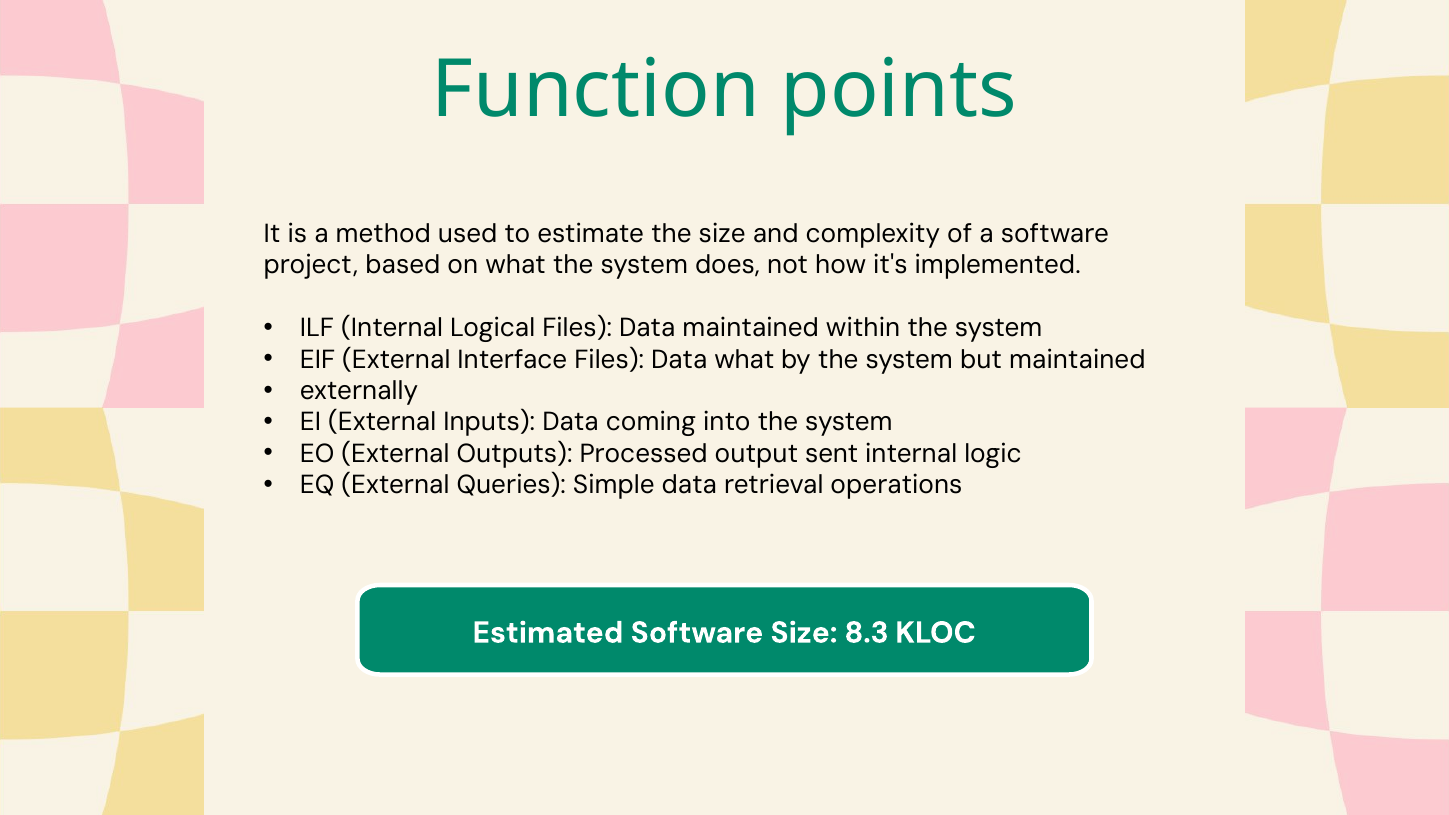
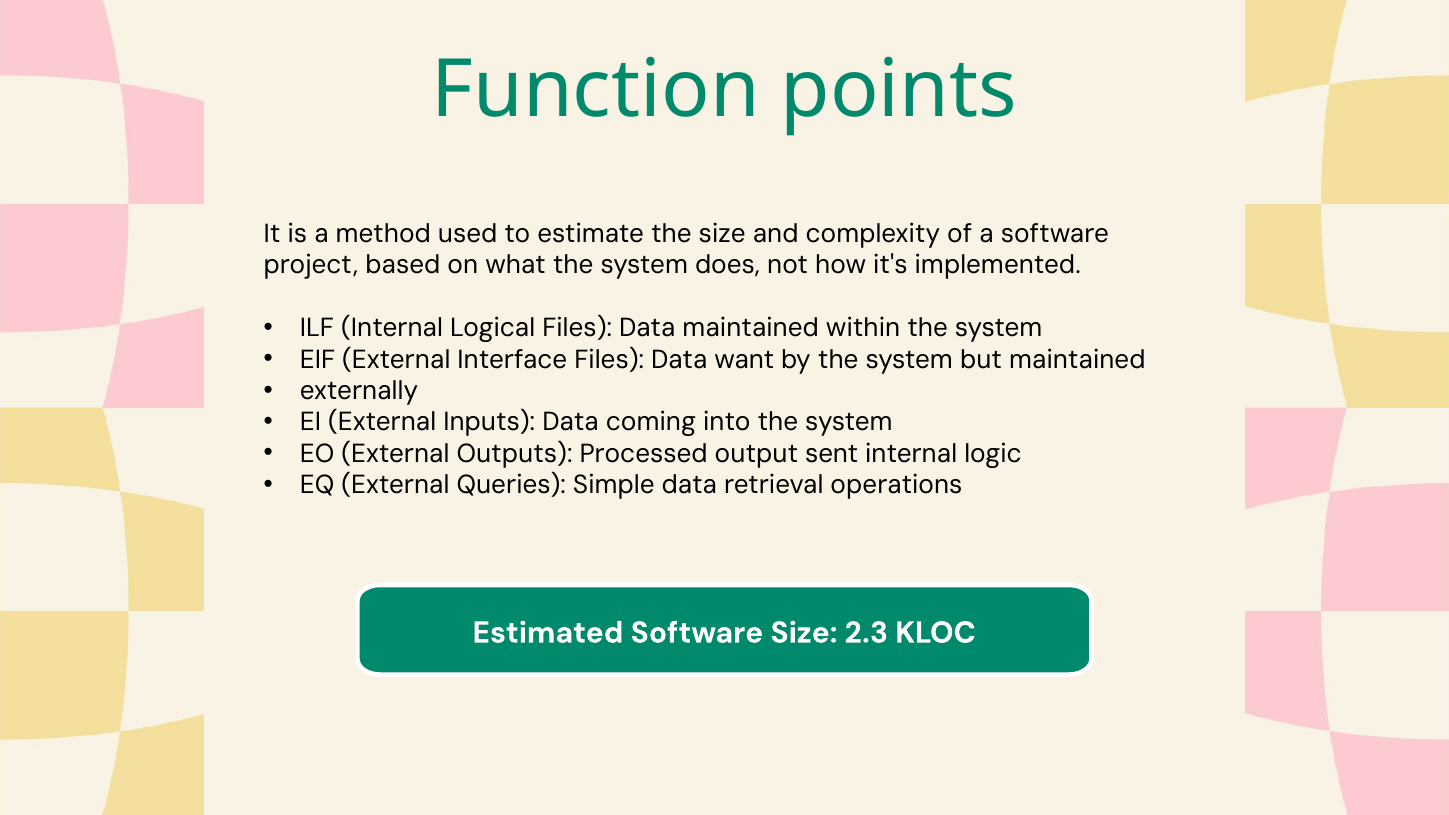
Data what: what -> want
8.3: 8.3 -> 2.3
